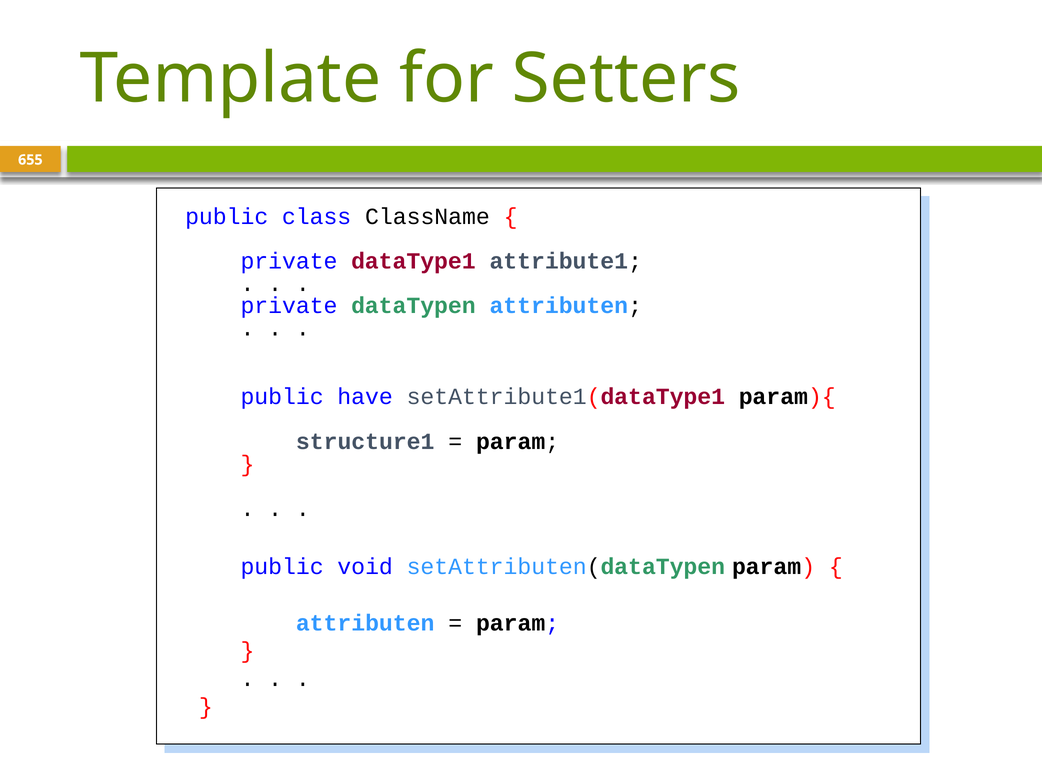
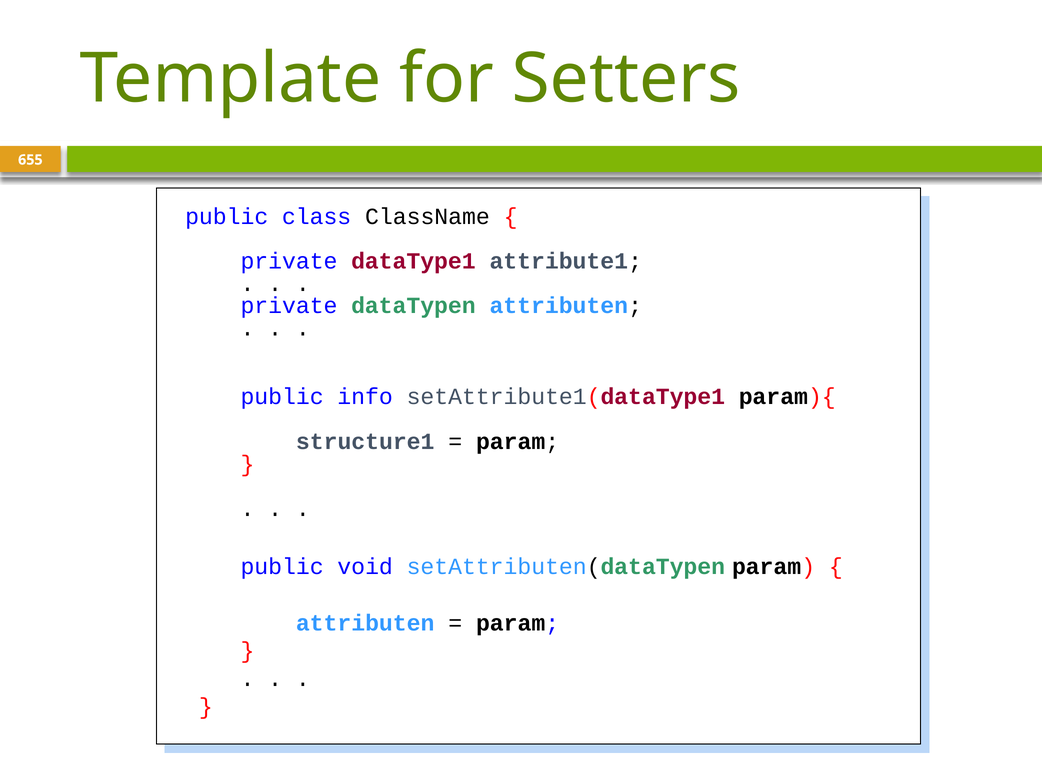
have: have -> info
